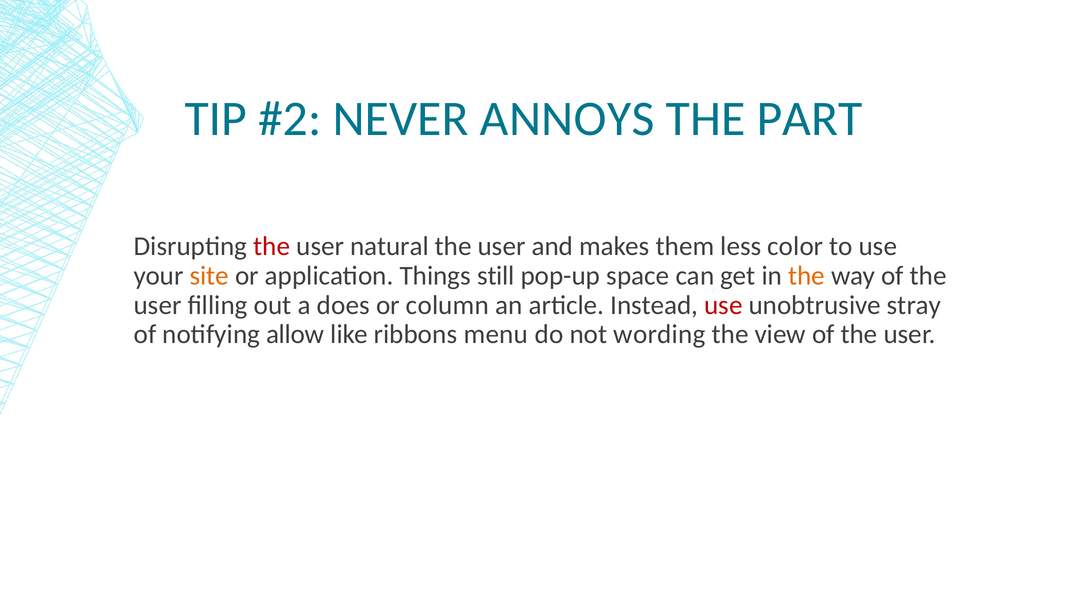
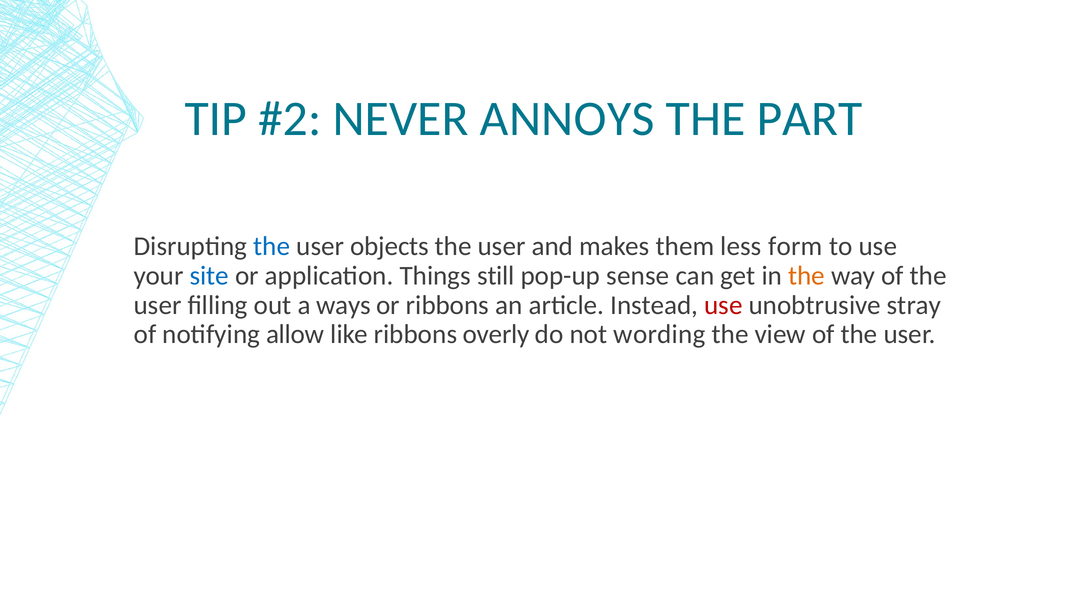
the at (272, 246) colour: red -> blue
natural: natural -> objects
color: color -> form
site colour: orange -> blue
space: space -> sense
does: does -> ways
or column: column -> ribbons
menu: menu -> overly
